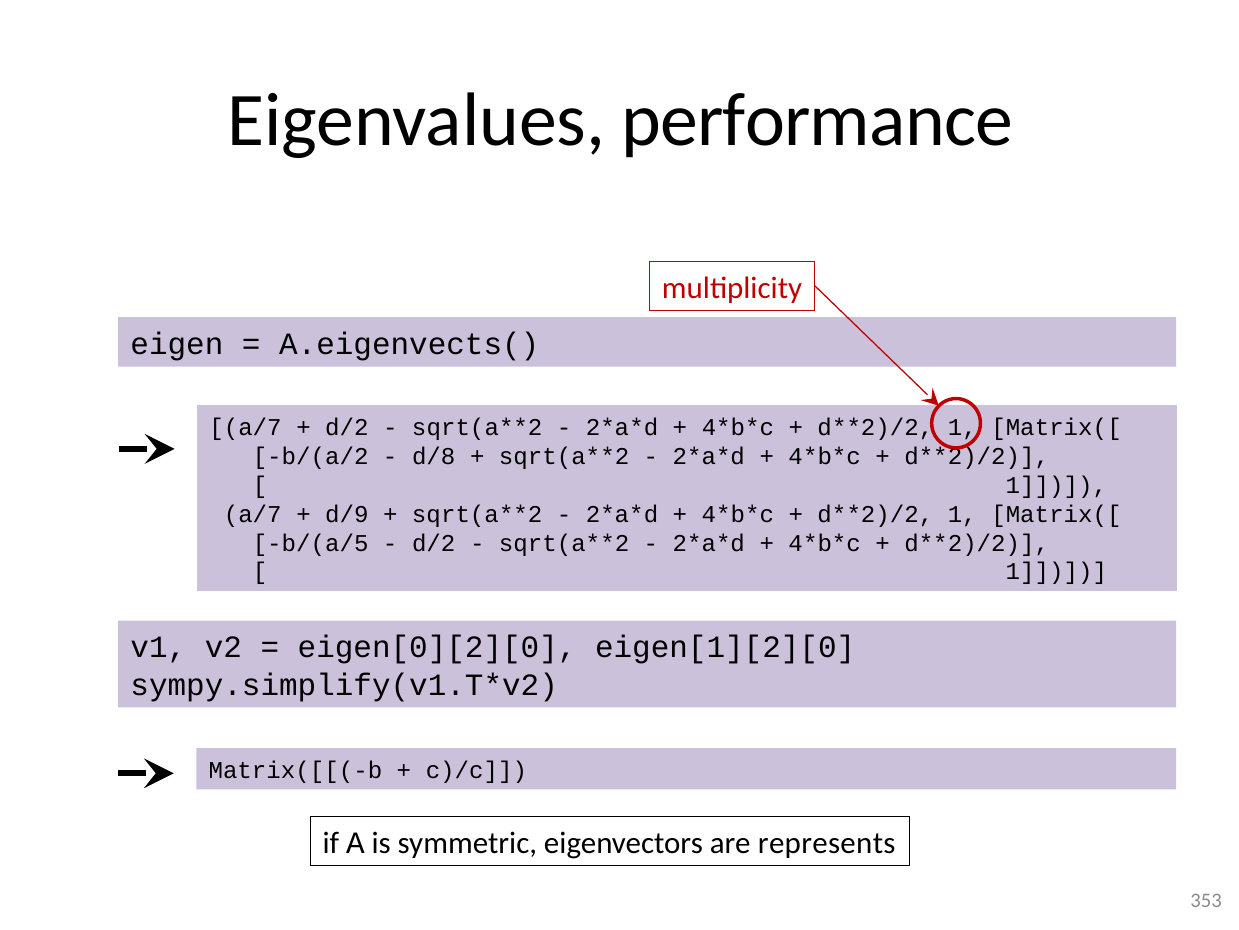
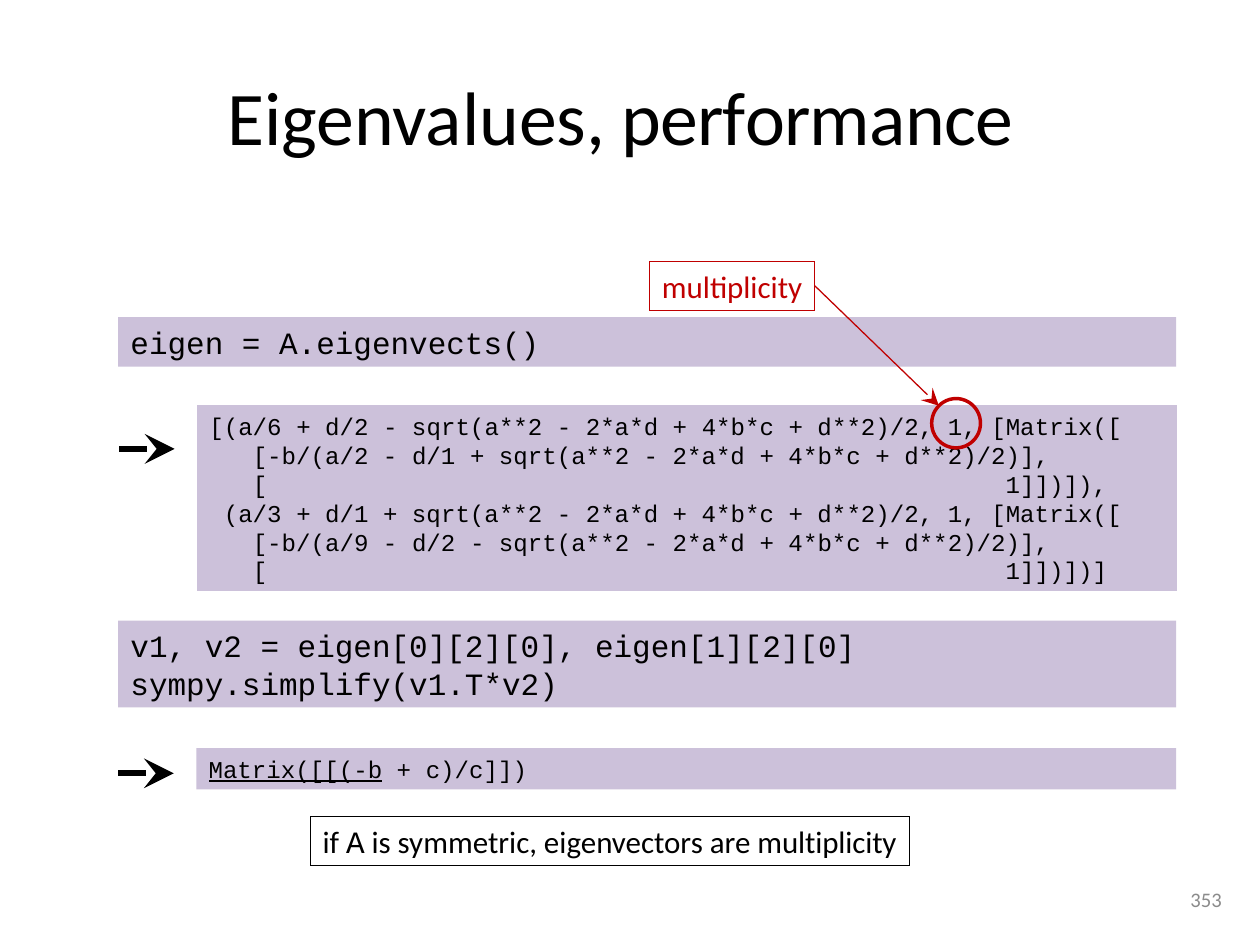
a/7 at (246, 427): a/7 -> a/6
d/8 at (434, 456): d/8 -> d/1
a/7 at (253, 514): a/7 -> a/3
d/9 at (347, 514): d/9 -> d/1
b/(a/5: b/(a/5 -> b/(a/9
Matrix([[(-b underline: none -> present
are represents: represents -> multiplicity
